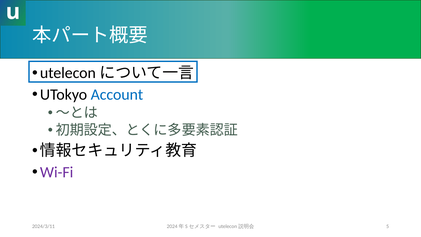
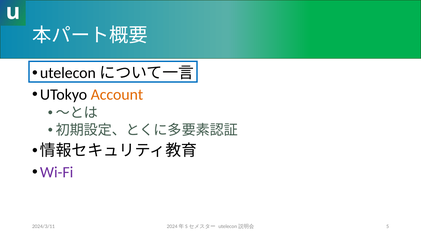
Account colour: blue -> orange
